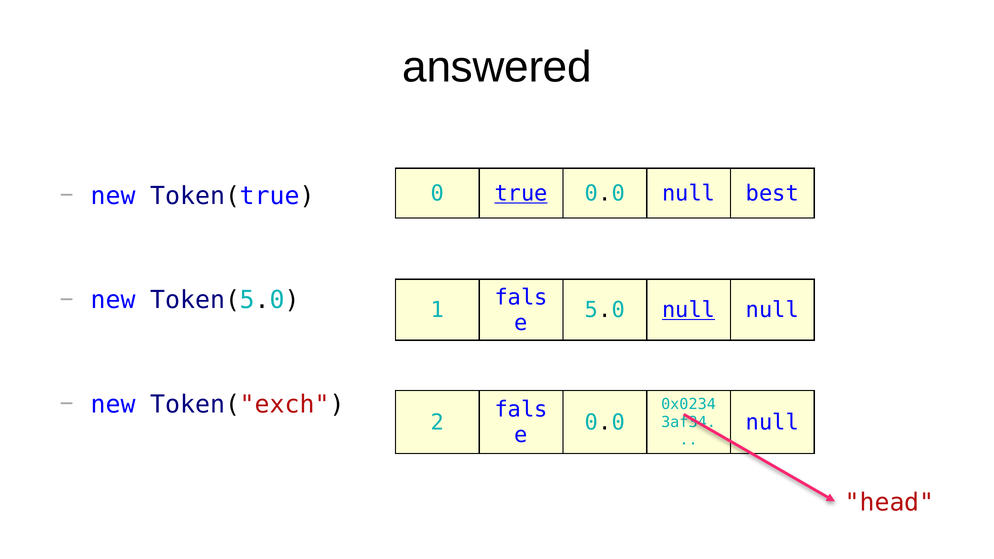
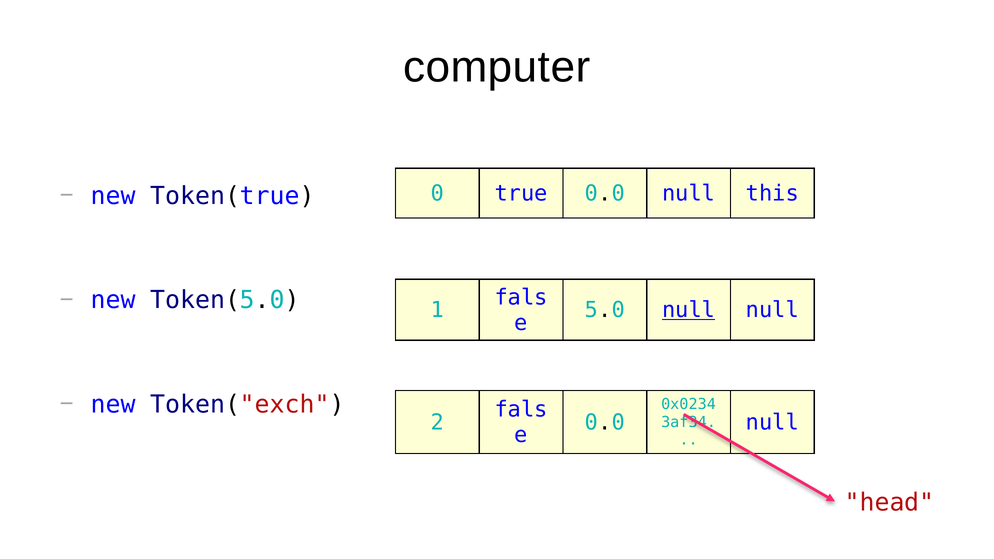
answered: answered -> computer
true underline: present -> none
best: best -> this
